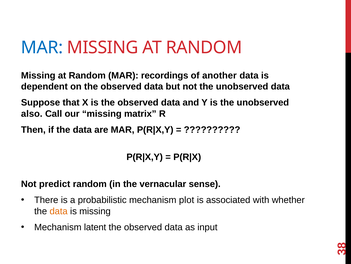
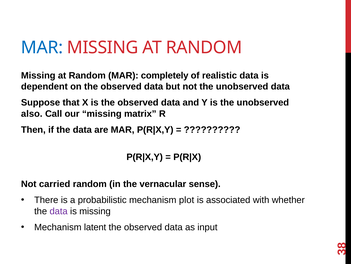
recordings: recordings -> completely
another: another -> realistic
predict: predict -> carried
data at (59, 211) colour: orange -> purple
